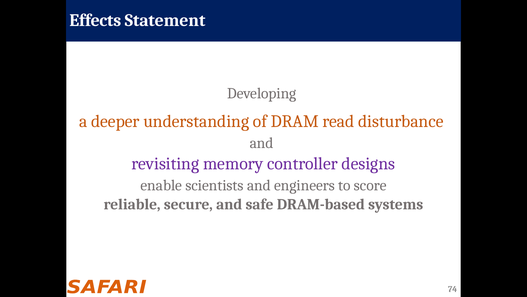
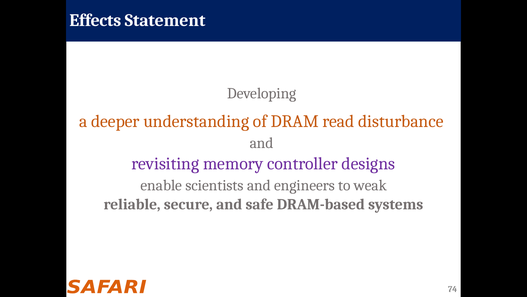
score: score -> weak
